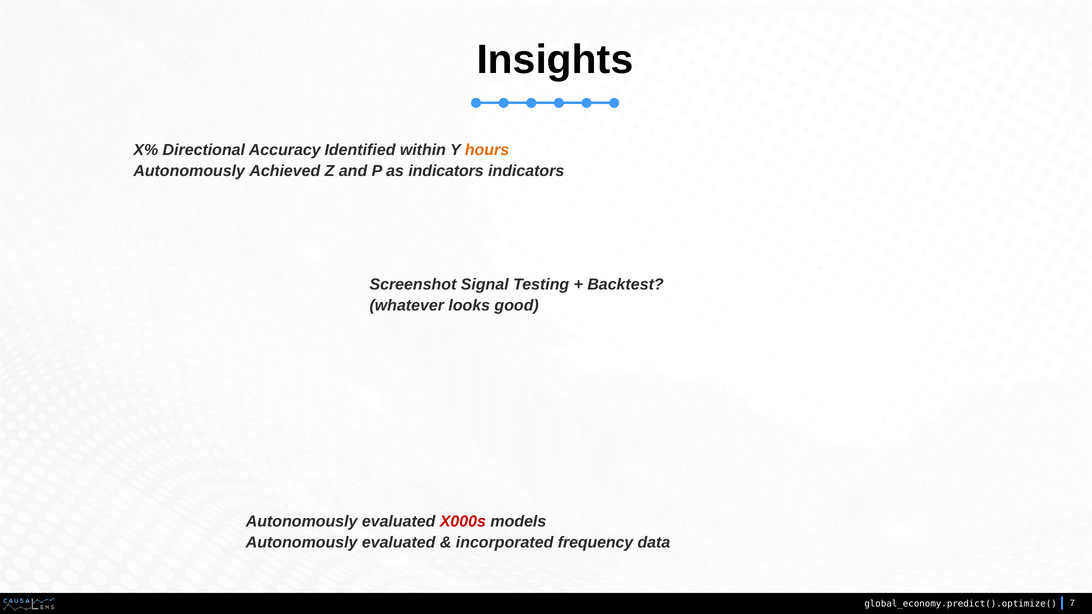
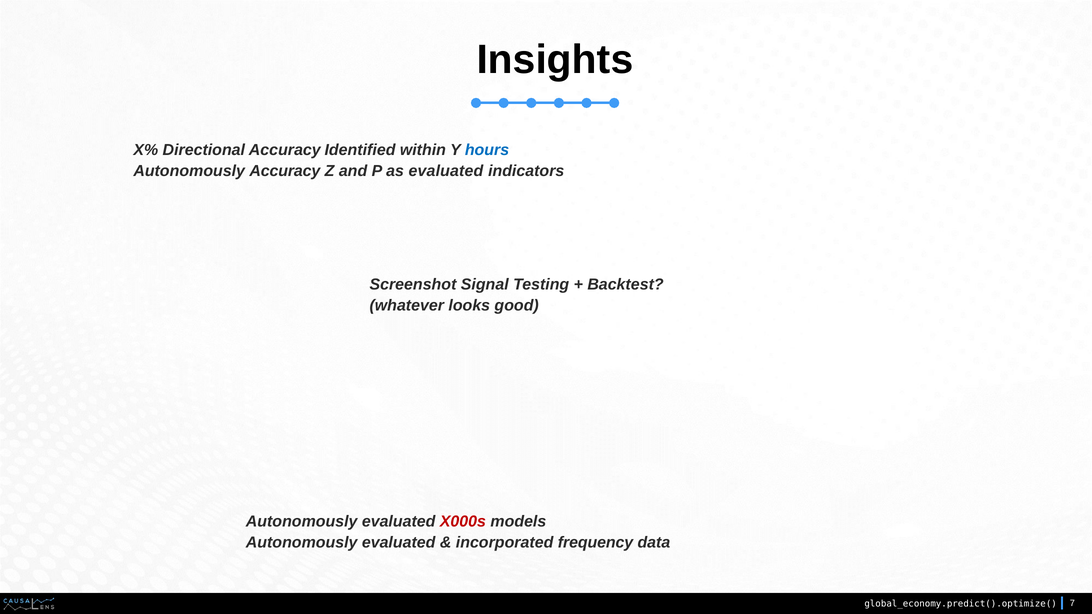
hours colour: orange -> blue
Autonomously Achieved: Achieved -> Accuracy
as indicators: indicators -> evaluated
